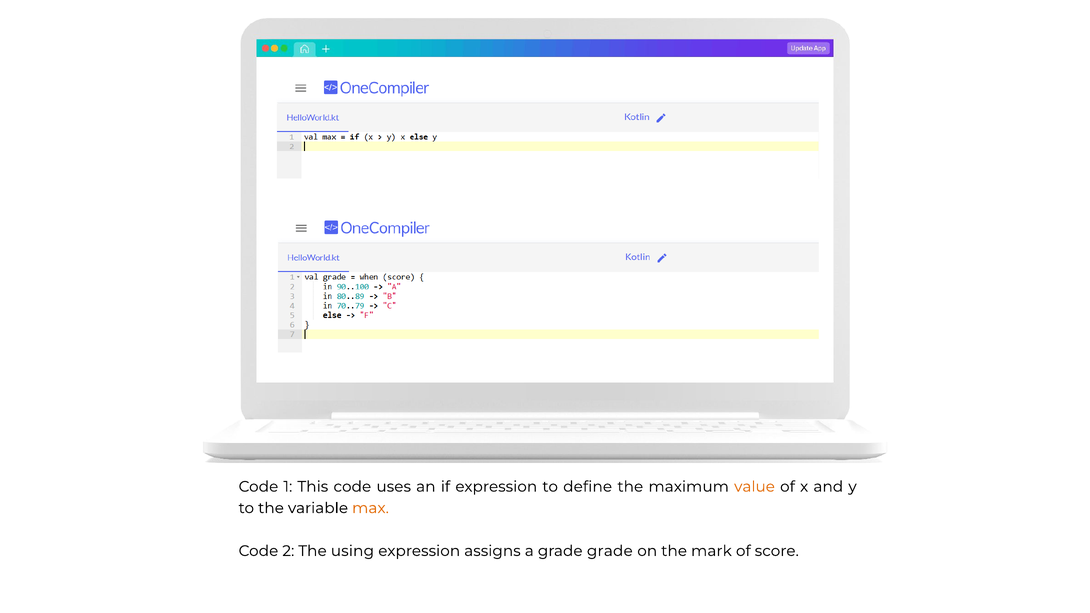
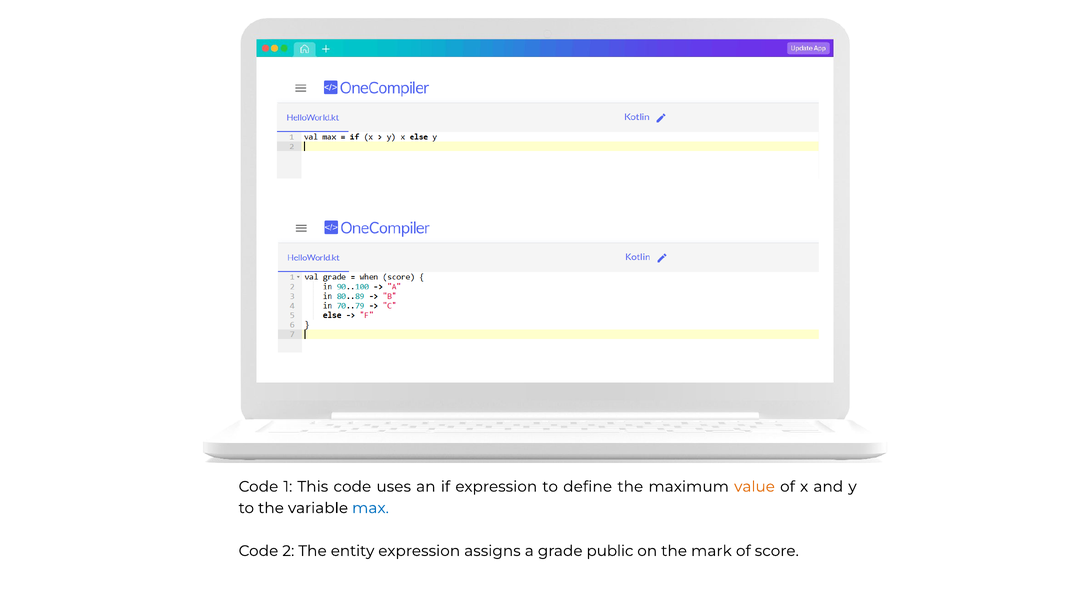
max colour: orange -> blue
using: using -> entity
grade grade: grade -> public
